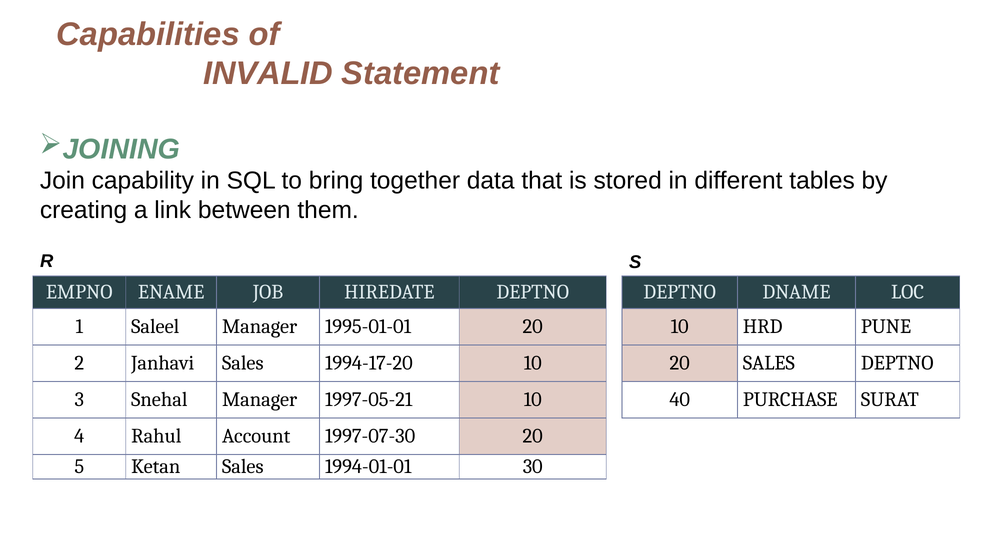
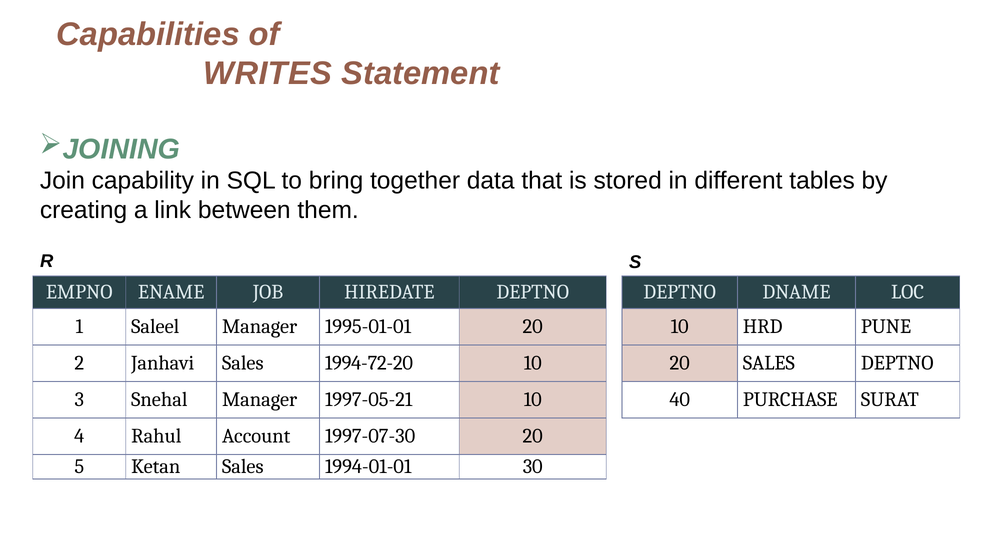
INVALID: INVALID -> WRITES
1994-17-20: 1994-17-20 -> 1994-72-20
